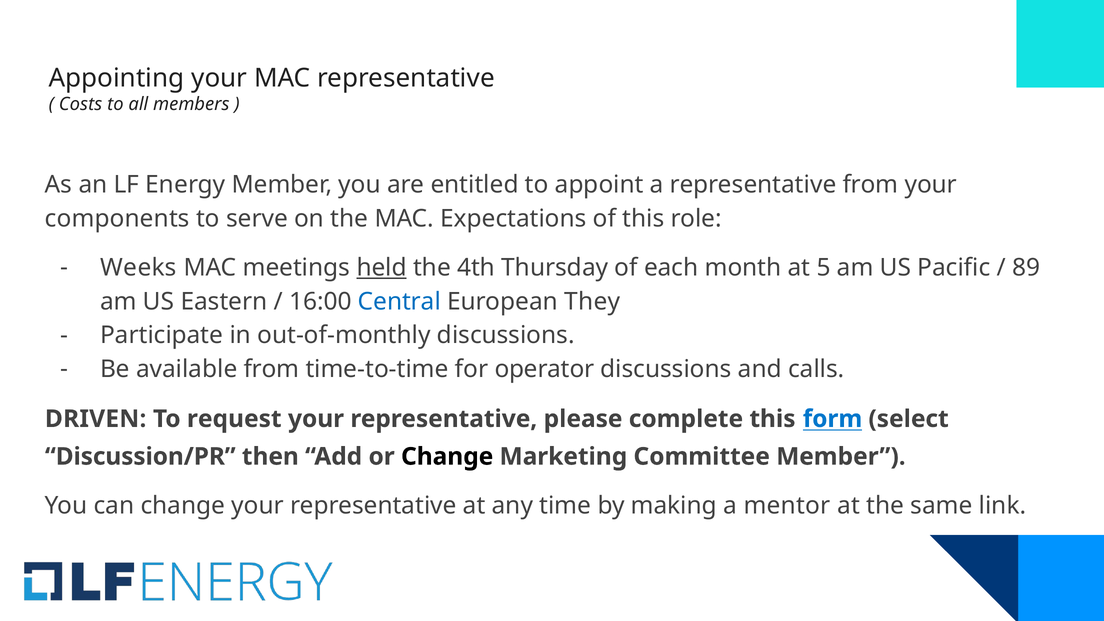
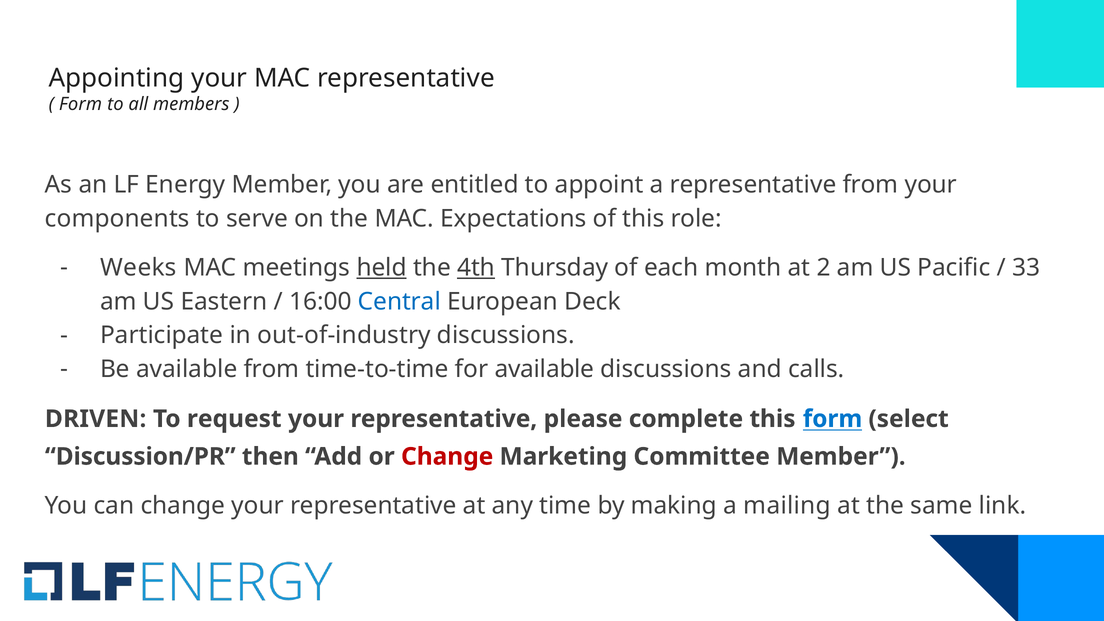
Costs at (81, 104): Costs -> Form
4th underline: none -> present
5: 5 -> 2
89: 89 -> 33
They: They -> Deck
out-of-monthly: out-of-monthly -> out-of-industry
for operator: operator -> available
Change at (447, 457) colour: black -> red
mentor: mentor -> mailing
